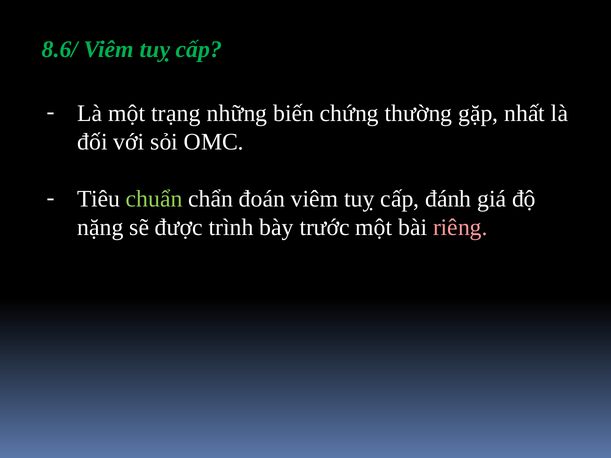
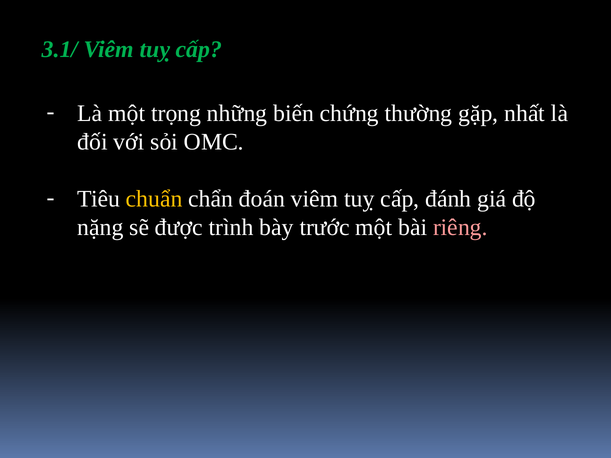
8.6/: 8.6/ -> 3.1/
trạng: trạng -> trọng
chuẩn colour: light green -> yellow
